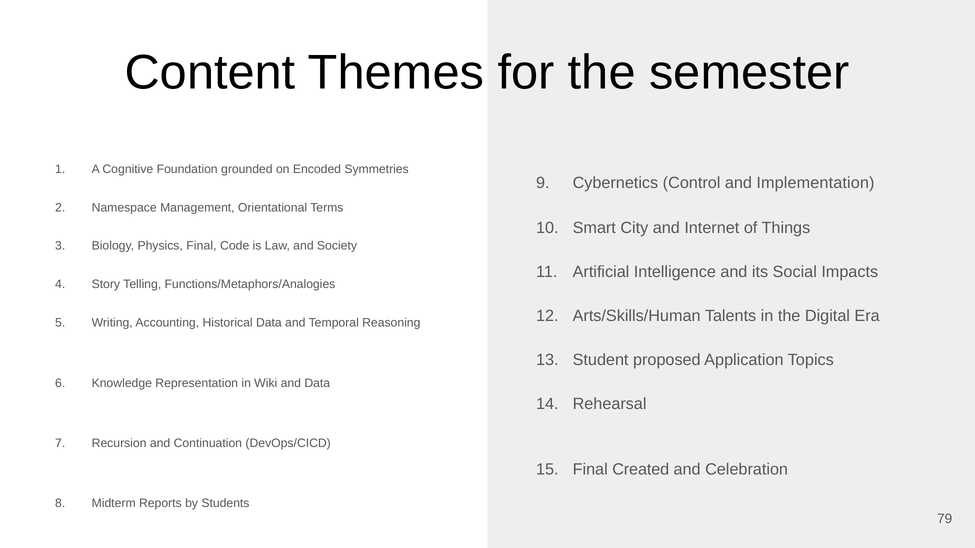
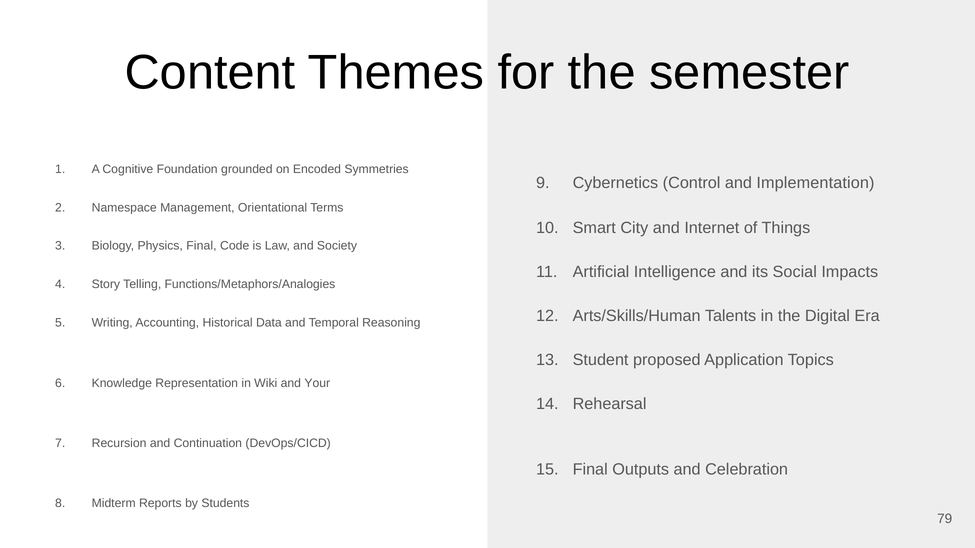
and Data: Data -> Your
Created: Created -> Outputs
